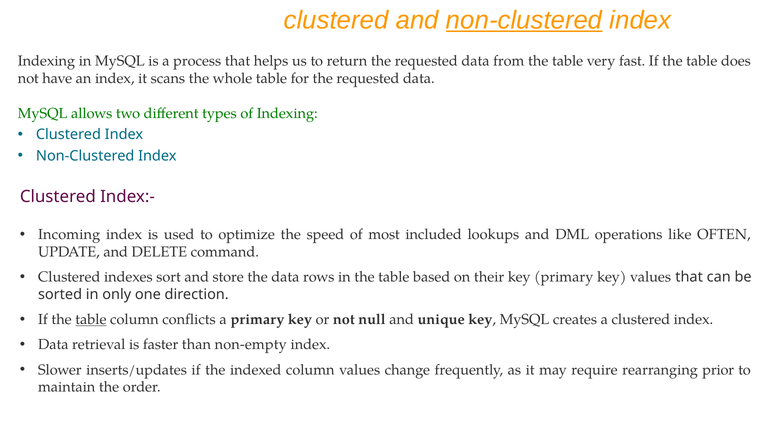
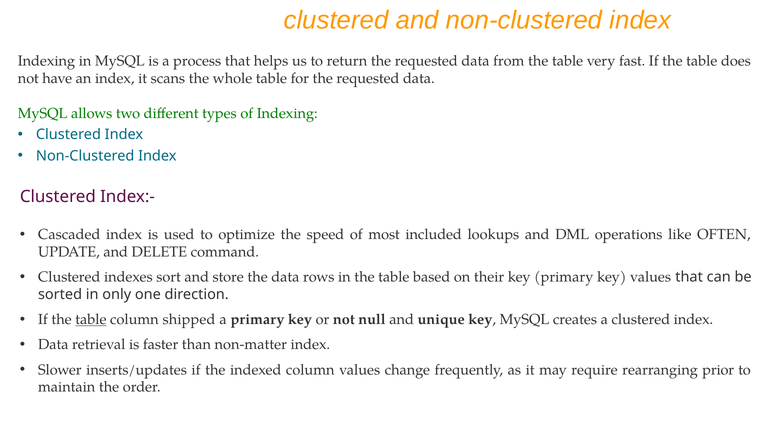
non-clustered at (524, 20) underline: present -> none
Incoming: Incoming -> Cascaded
conflicts: conflicts -> shipped
non-empty: non-empty -> non-matter
